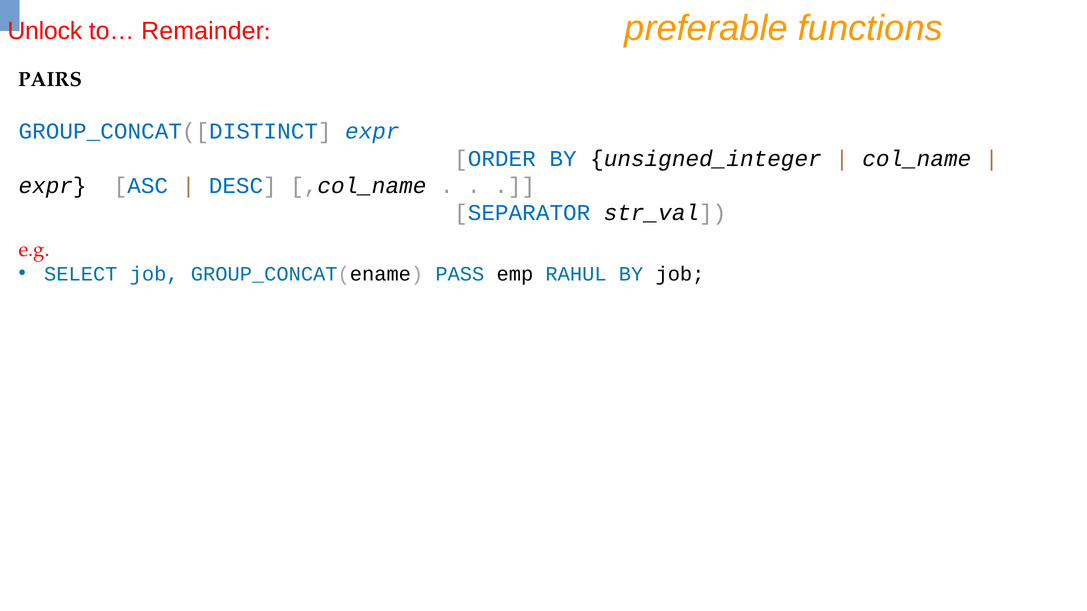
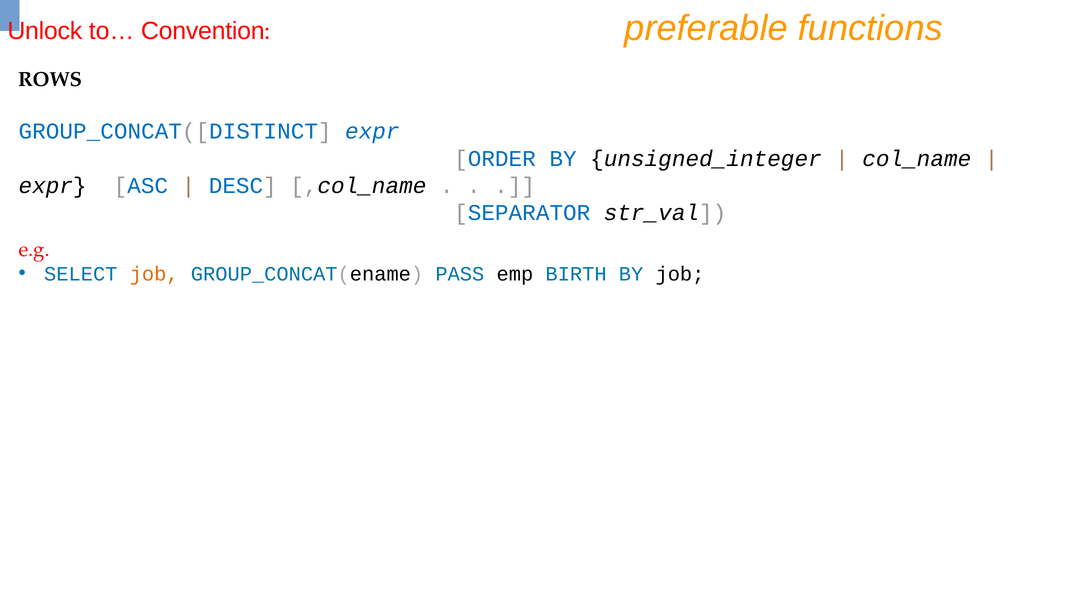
Remainder: Remainder -> Convention
PAIRS: PAIRS -> ROWS
job at (154, 274) colour: blue -> orange
RAHUL: RAHUL -> BIRTH
